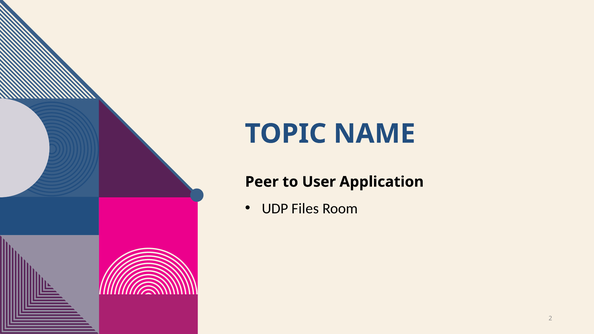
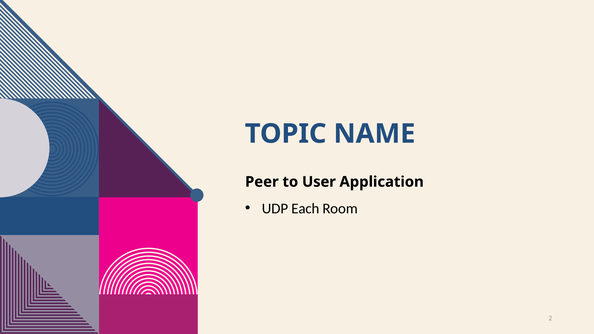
Files: Files -> Each
